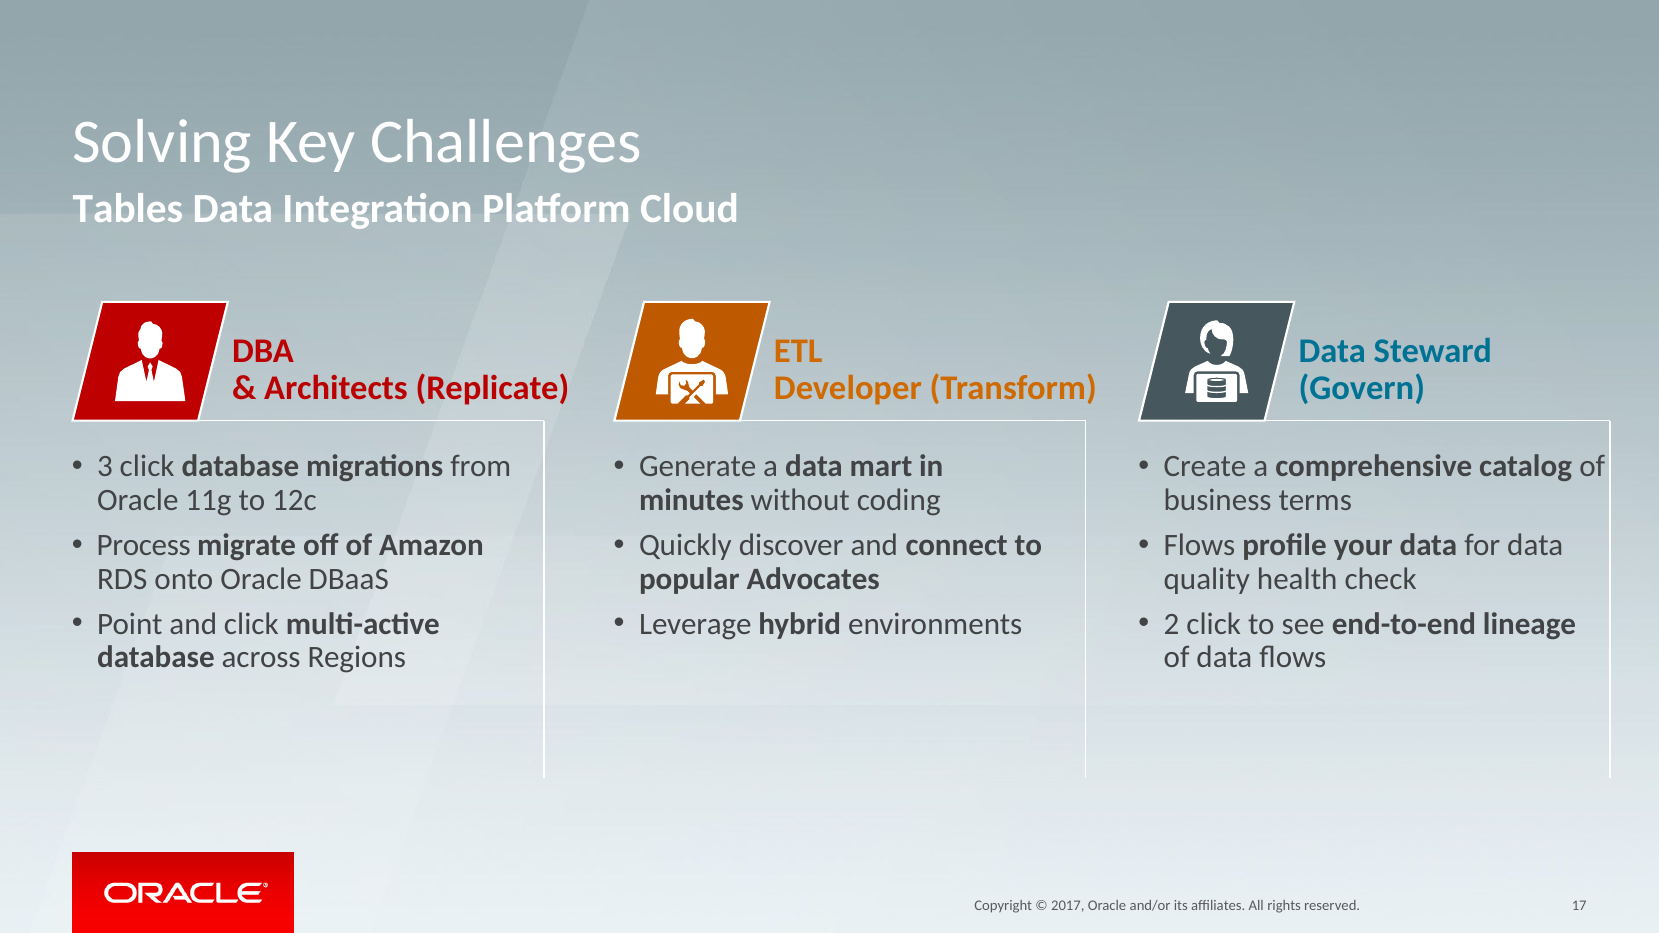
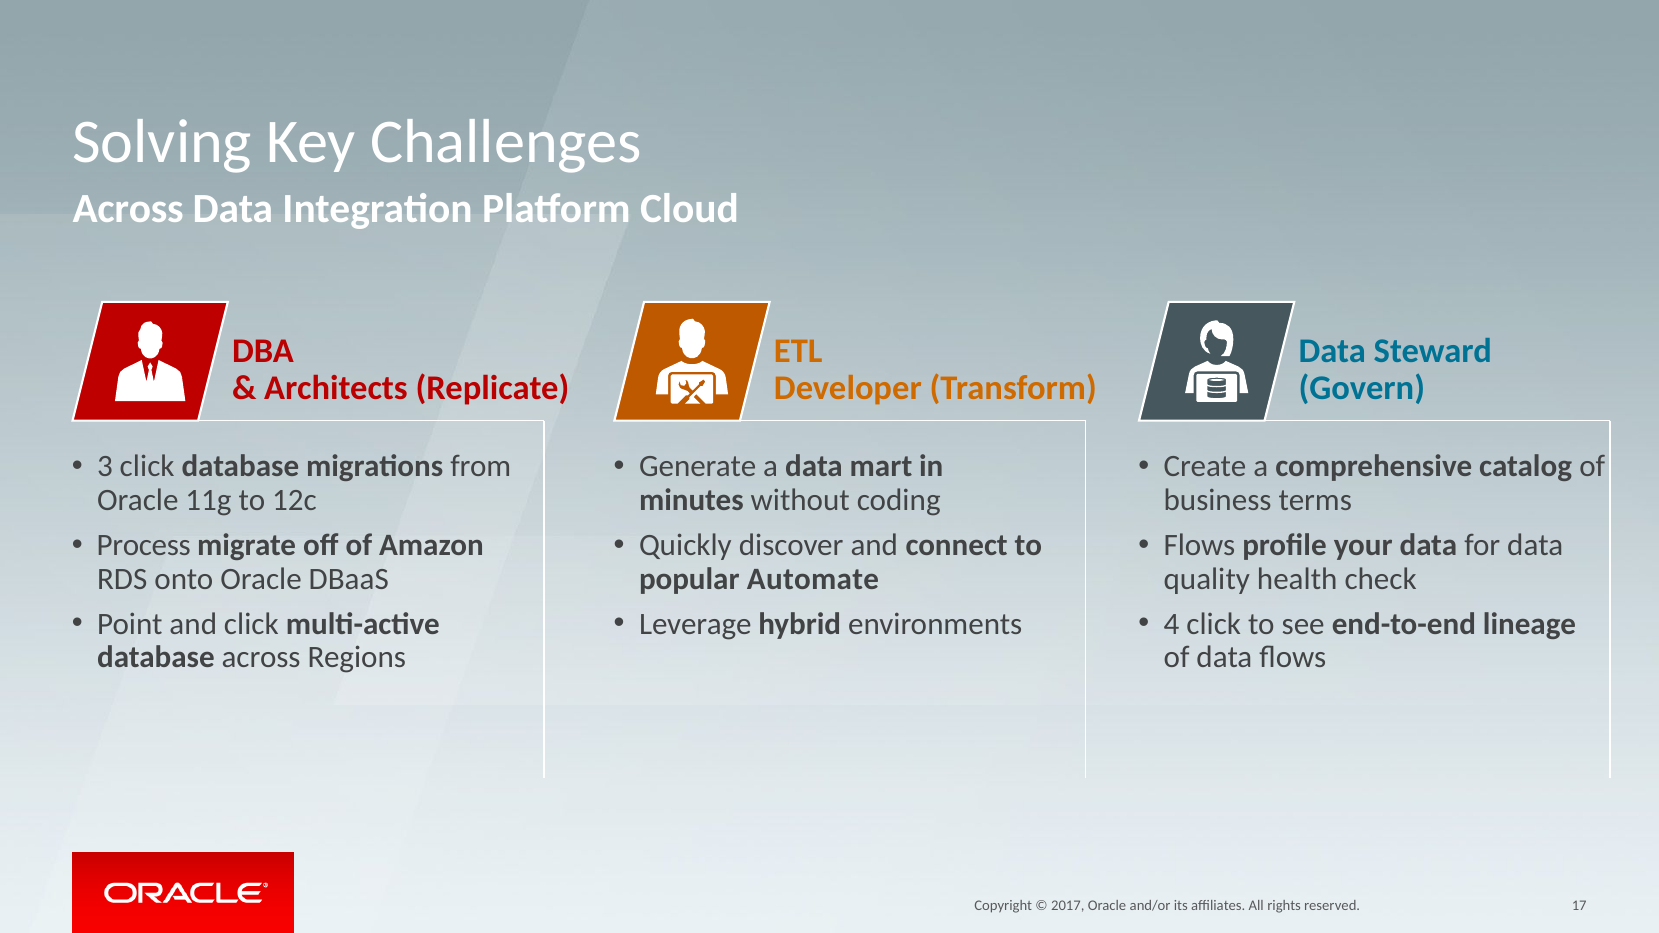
Tables at (128, 209): Tables -> Across
Advocates: Advocates -> Automate
2: 2 -> 4
